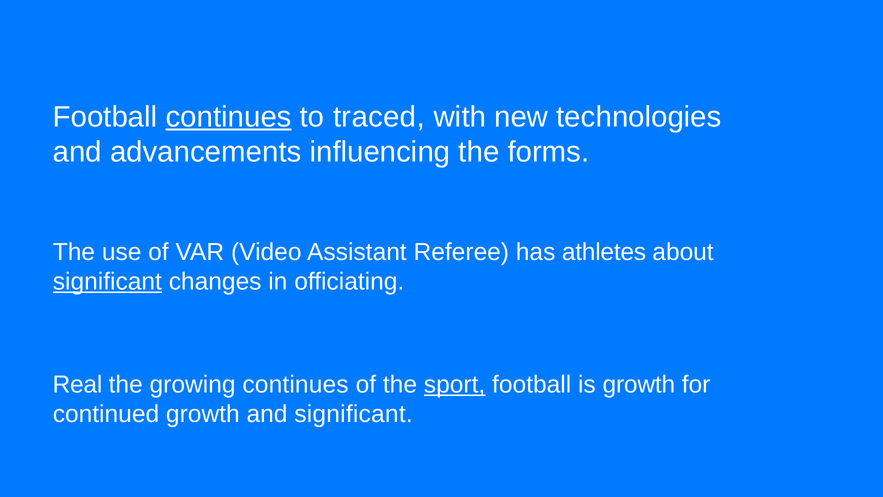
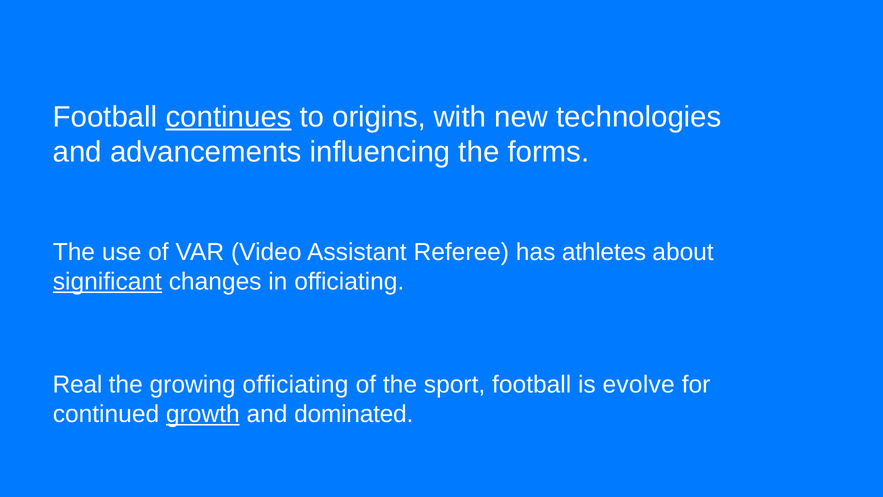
traced: traced -> origins
growing continues: continues -> officiating
sport underline: present -> none
is growth: growth -> evolve
growth at (203, 414) underline: none -> present
and significant: significant -> dominated
